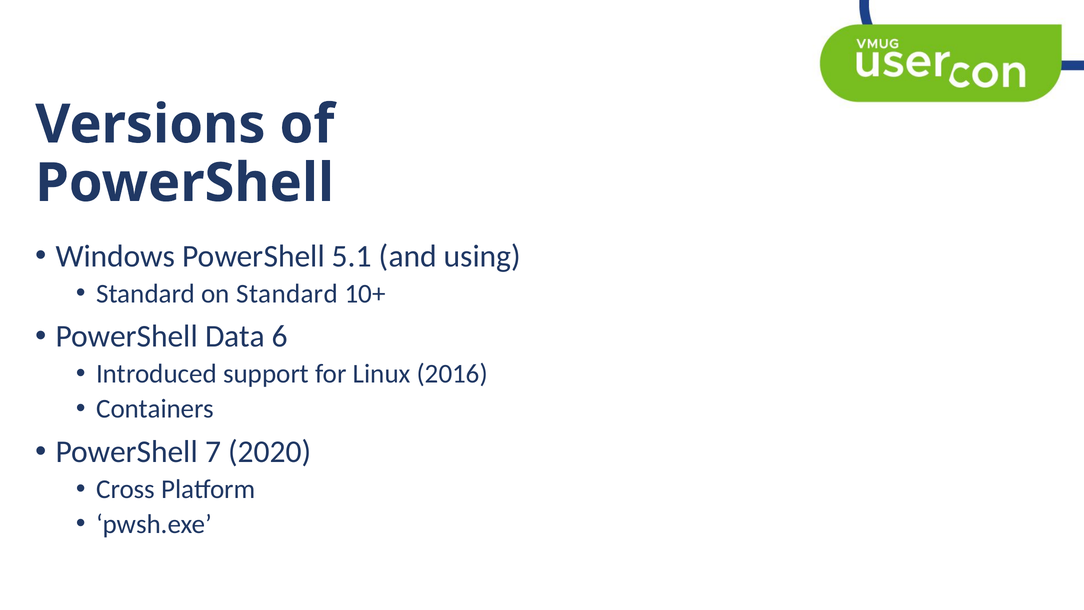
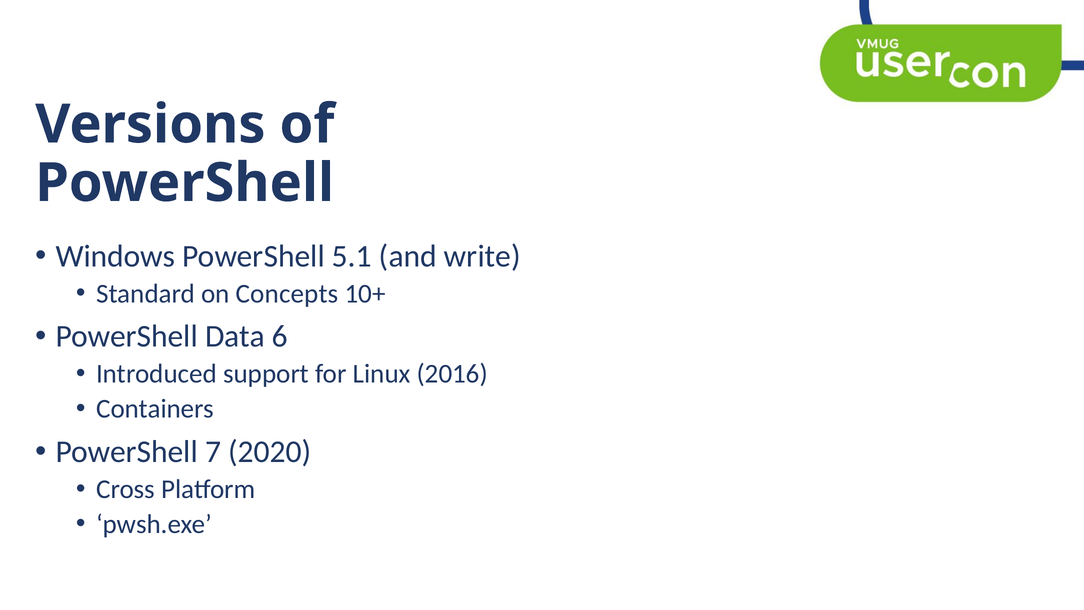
using: using -> write
on Standard: Standard -> Concepts
